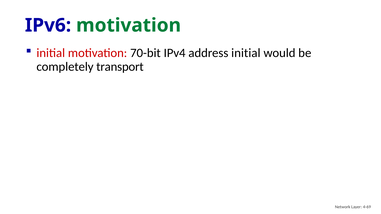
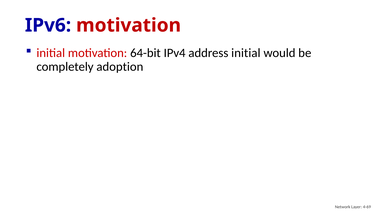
motivation at (129, 25) colour: green -> red
70-bit: 70-bit -> 64-bit
transport: transport -> adoption
